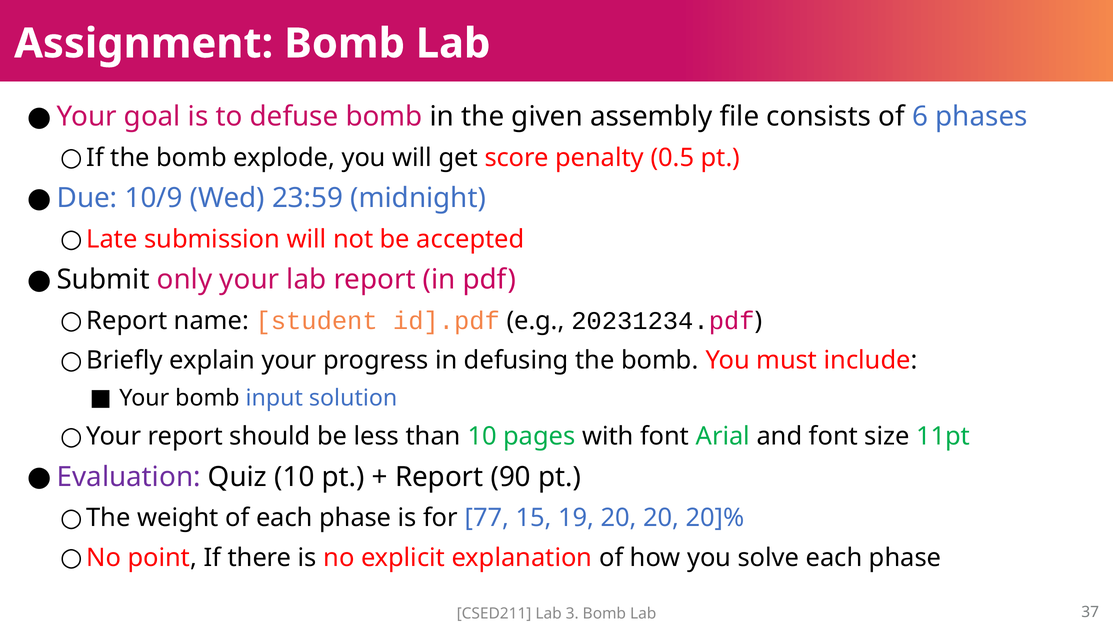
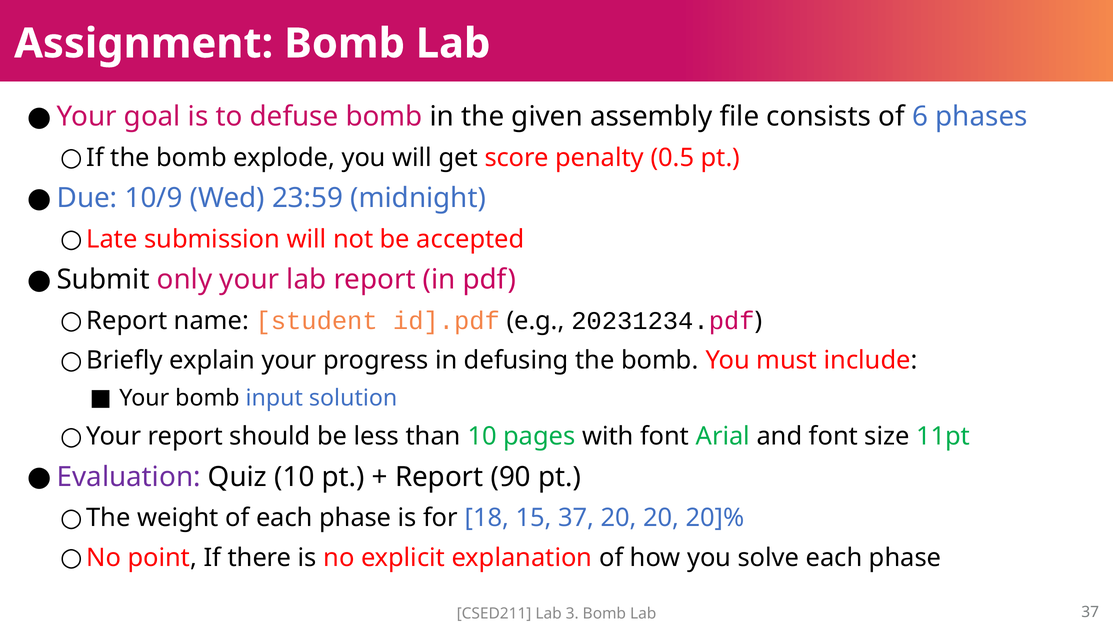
77: 77 -> 18
15 19: 19 -> 37
